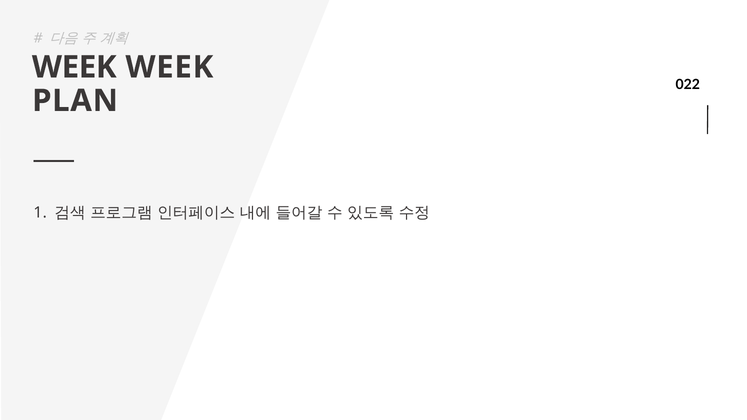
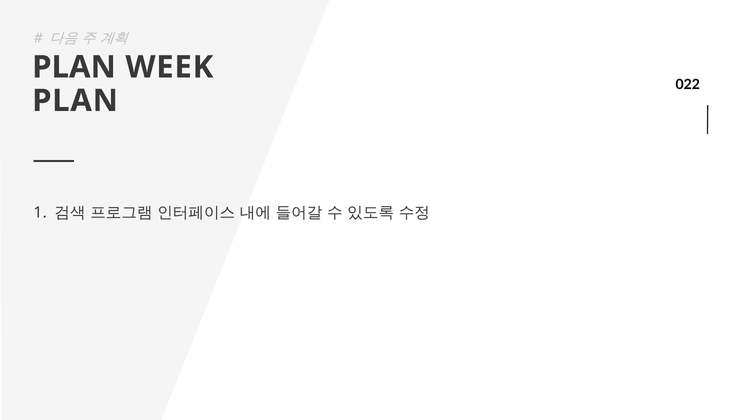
WEEK at (74, 67): WEEK -> PLAN
